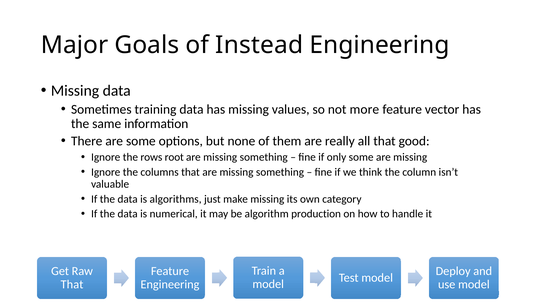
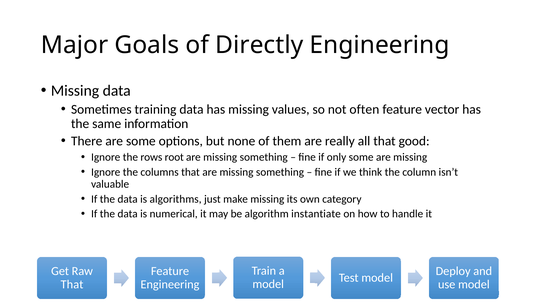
Instead: Instead -> Directly
more: more -> often
production: production -> instantiate
